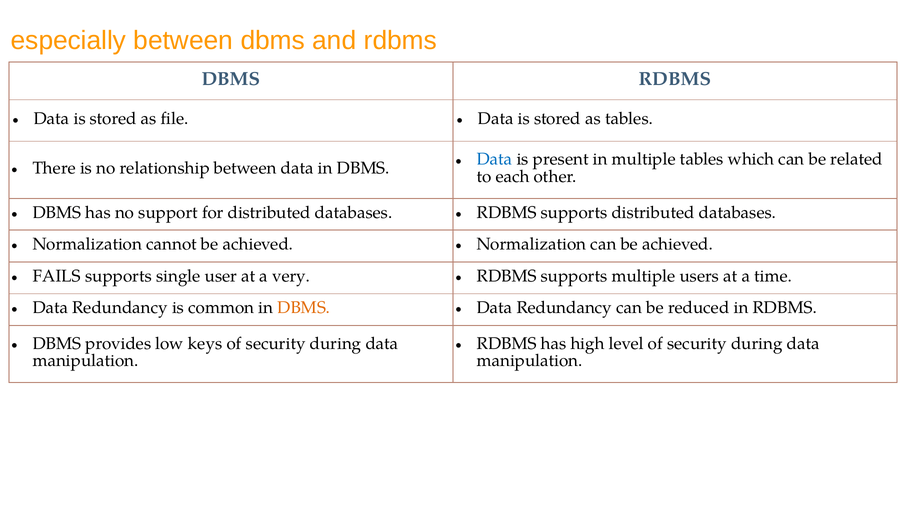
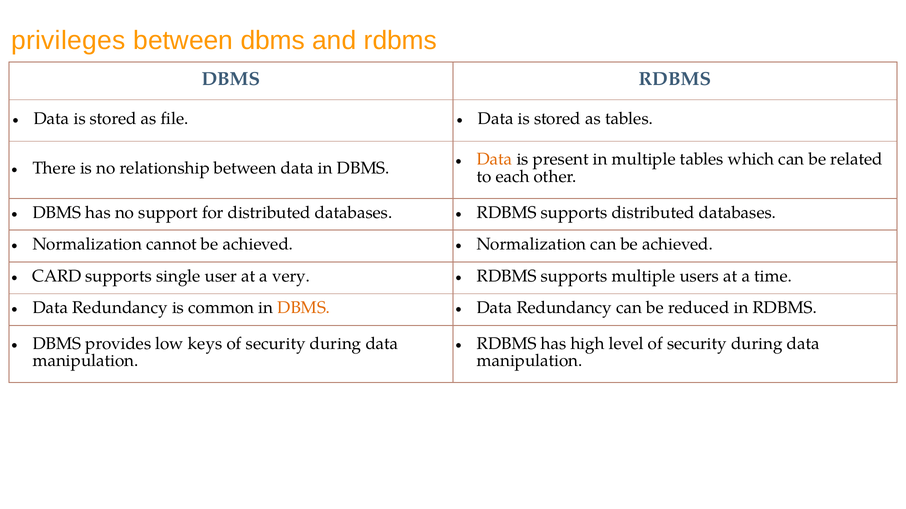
especially: especially -> privileges
Data at (495, 160) colour: blue -> orange
FAILS: FAILS -> CARD
